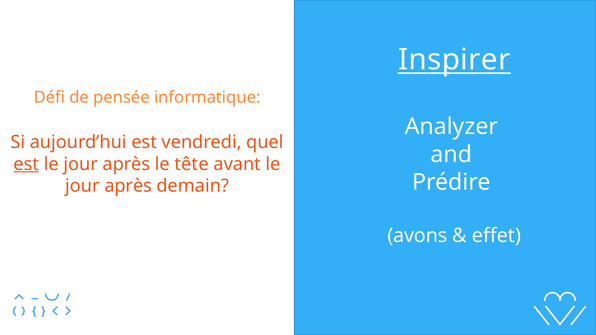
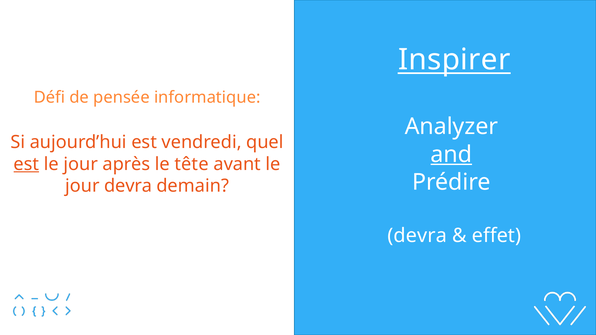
and underline: none -> present
après at (128, 186): après -> devra
avons at (417, 236): avons -> devra
